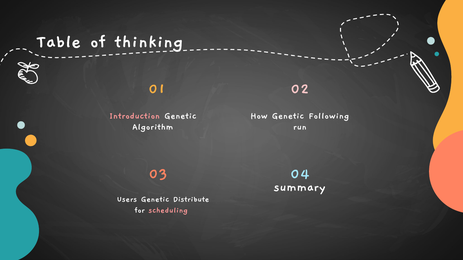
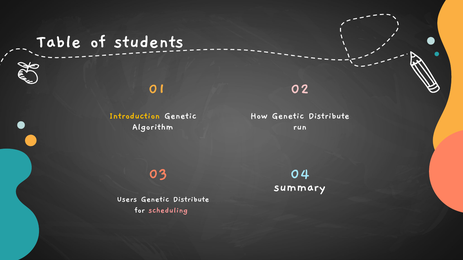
thinking: thinking -> students
Introduction colour: pink -> yellow
How Genetic Following: Following -> Distribute
